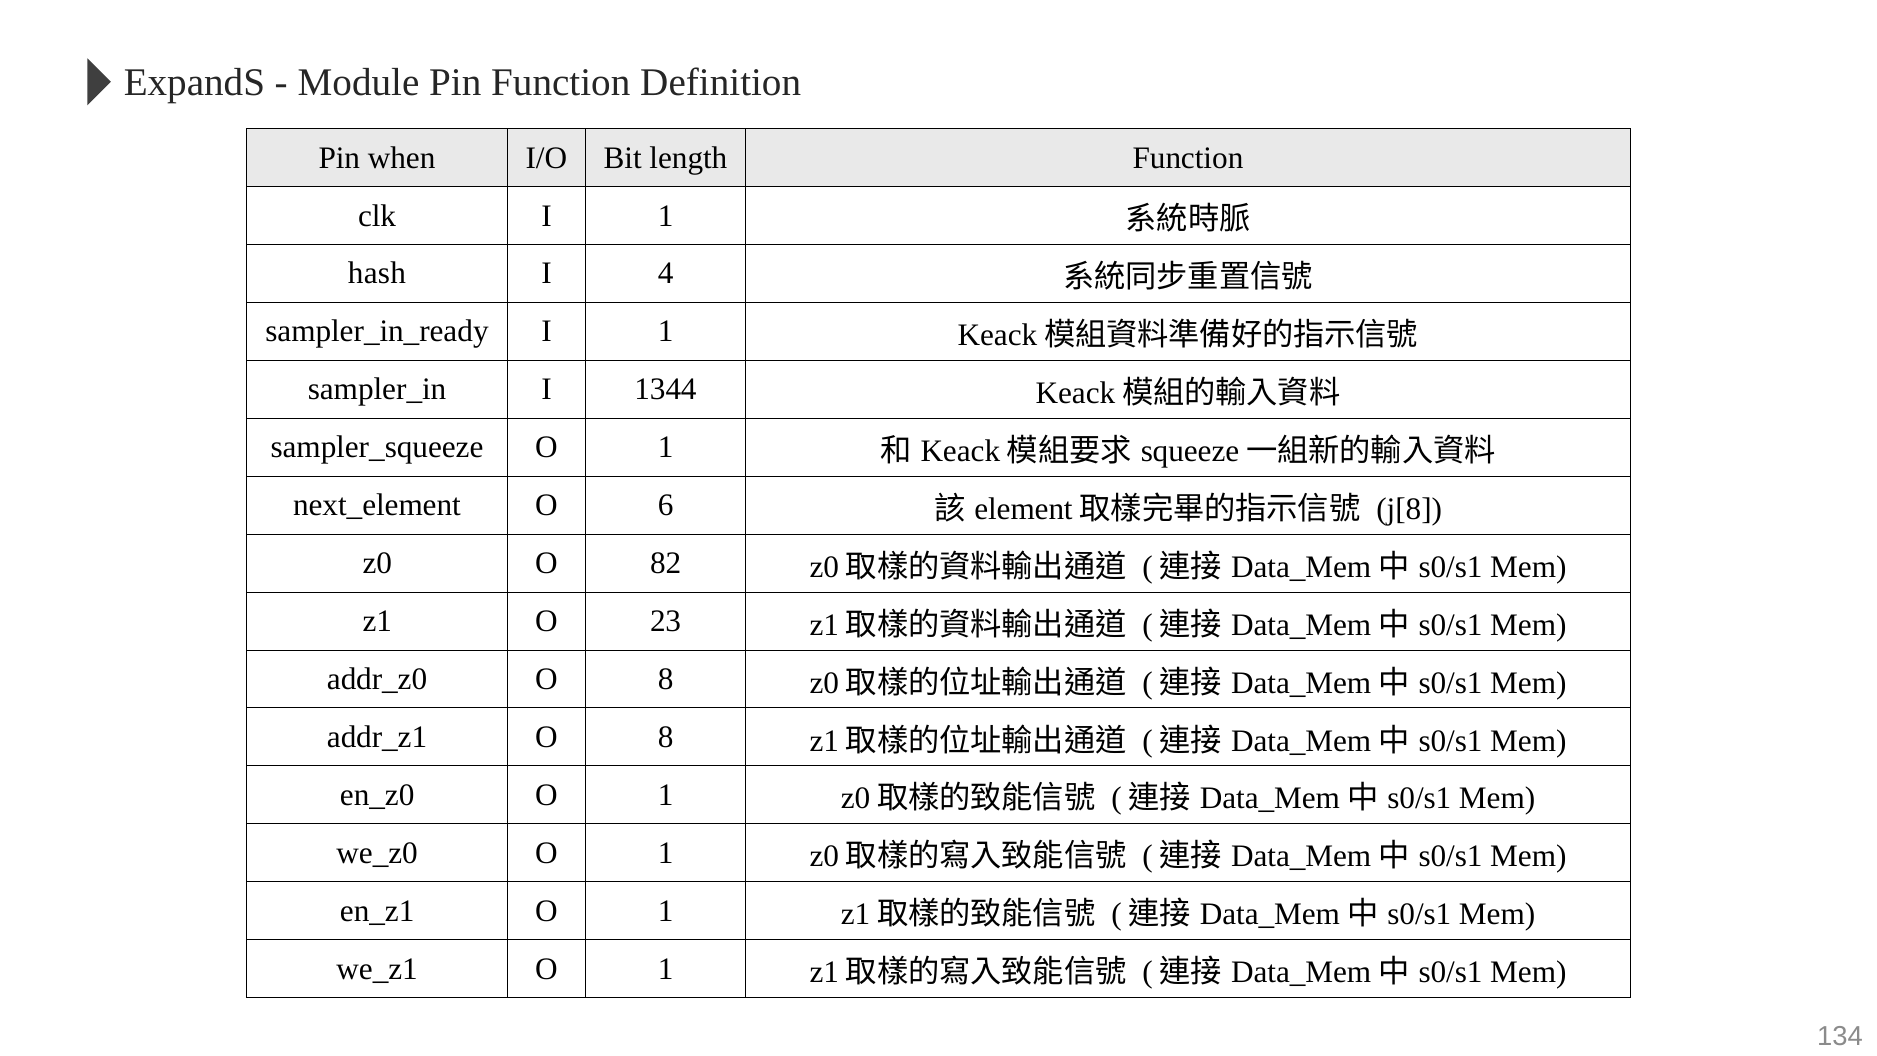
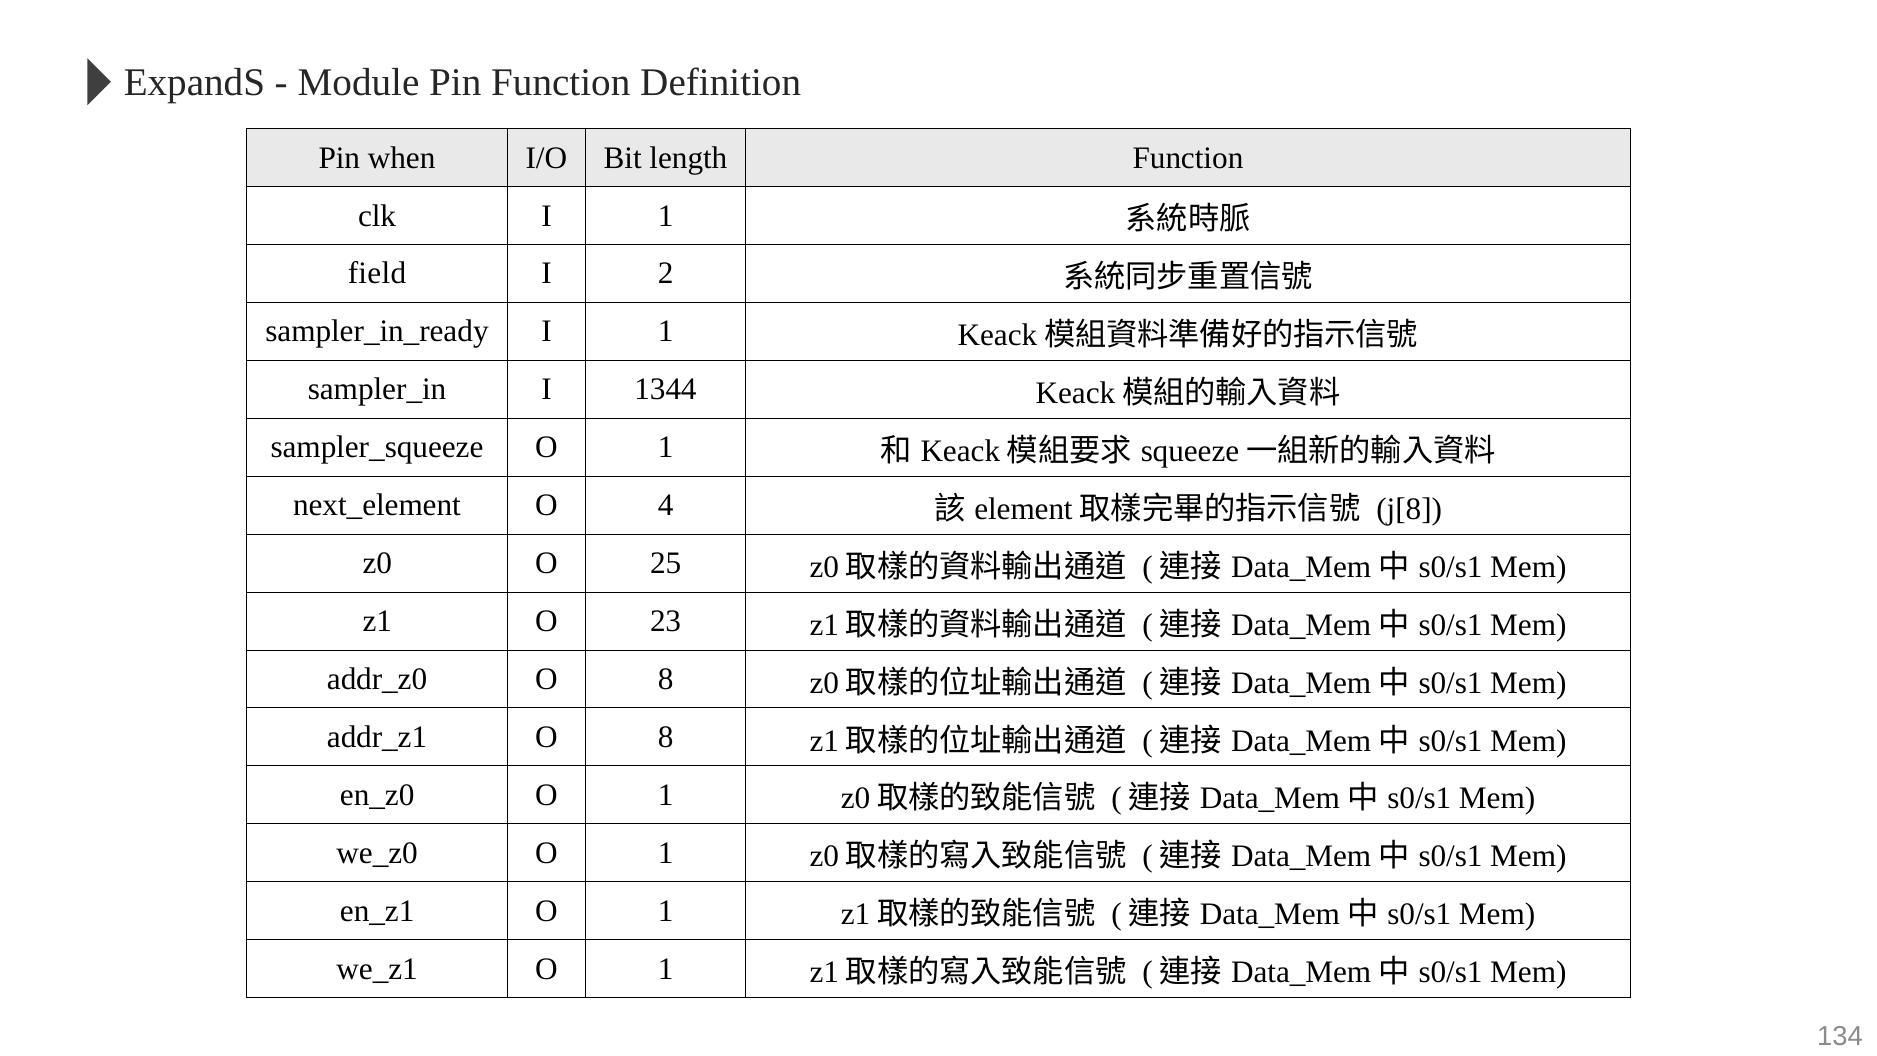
hash: hash -> field
4: 4 -> 2
6: 6 -> 4
82: 82 -> 25
